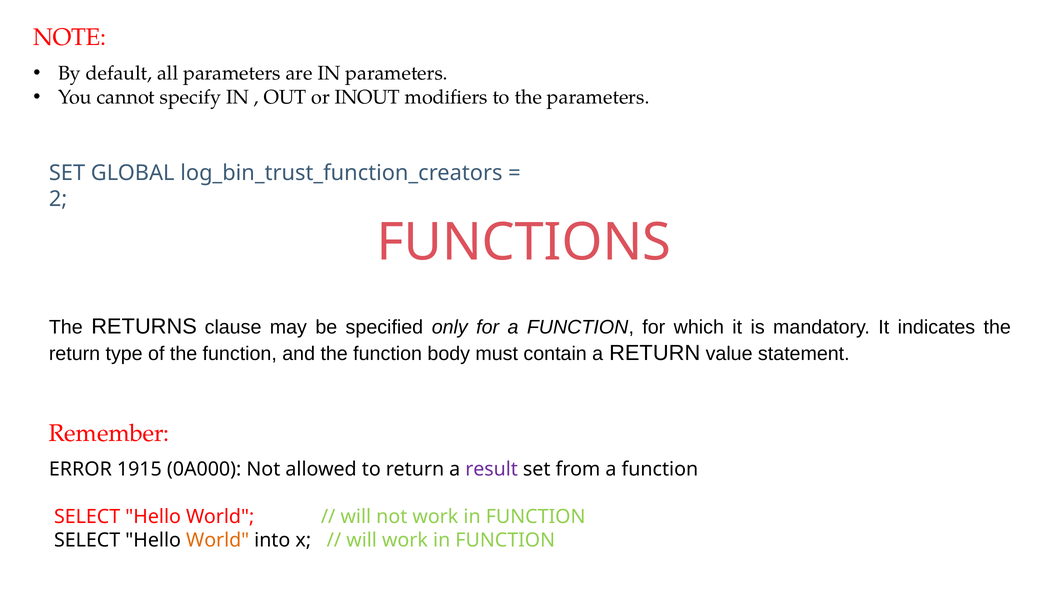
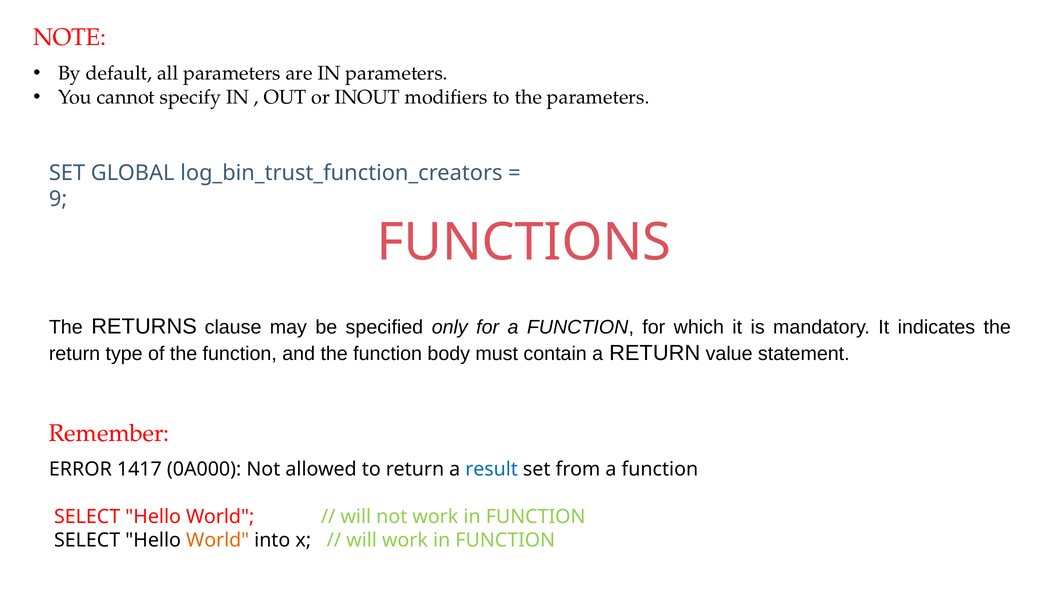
2: 2 -> 9
1915: 1915 -> 1417
result colour: purple -> blue
